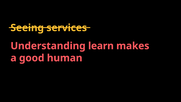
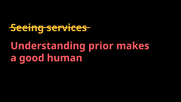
learn: learn -> prior
